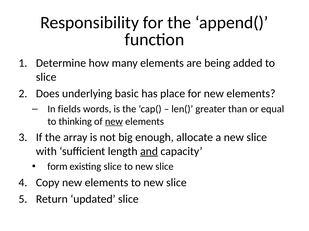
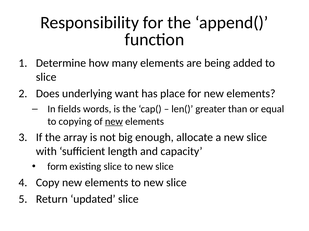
basic: basic -> want
thinking: thinking -> copying
and underline: present -> none
